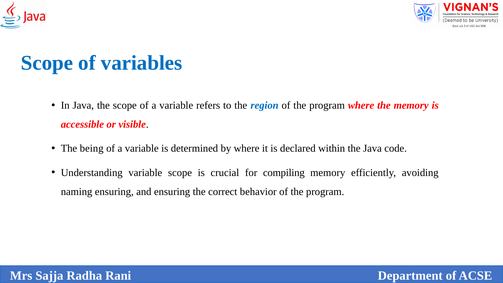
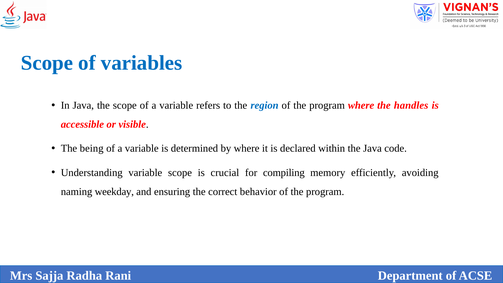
the memory: memory -> handles
naming ensuring: ensuring -> weekday
